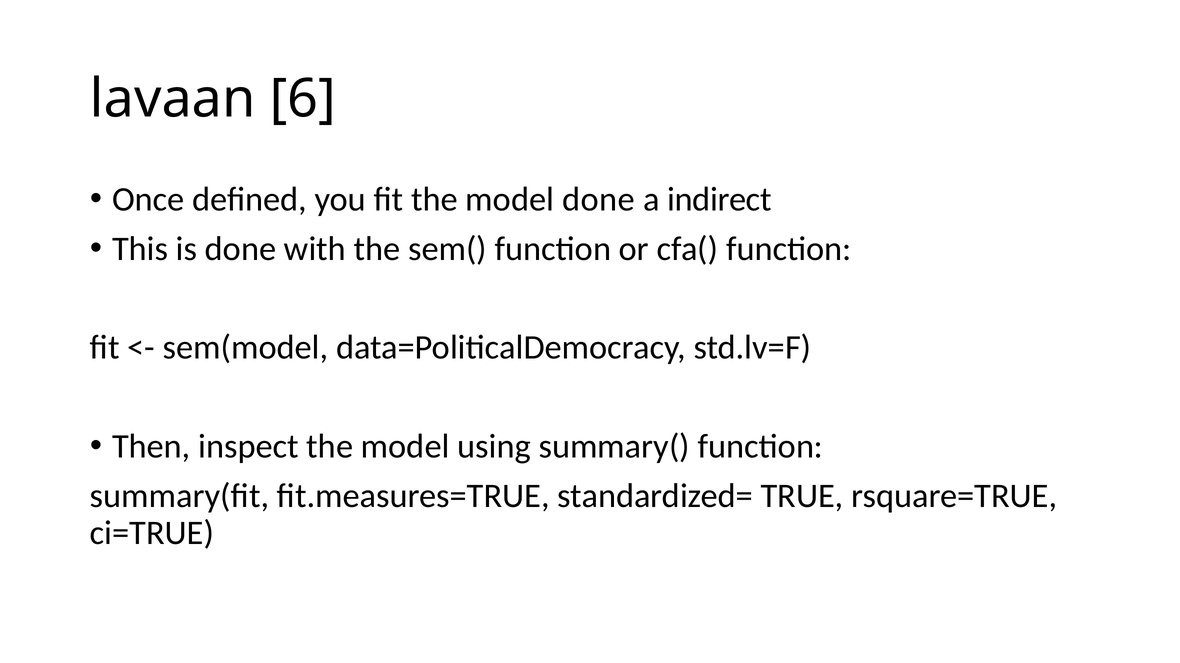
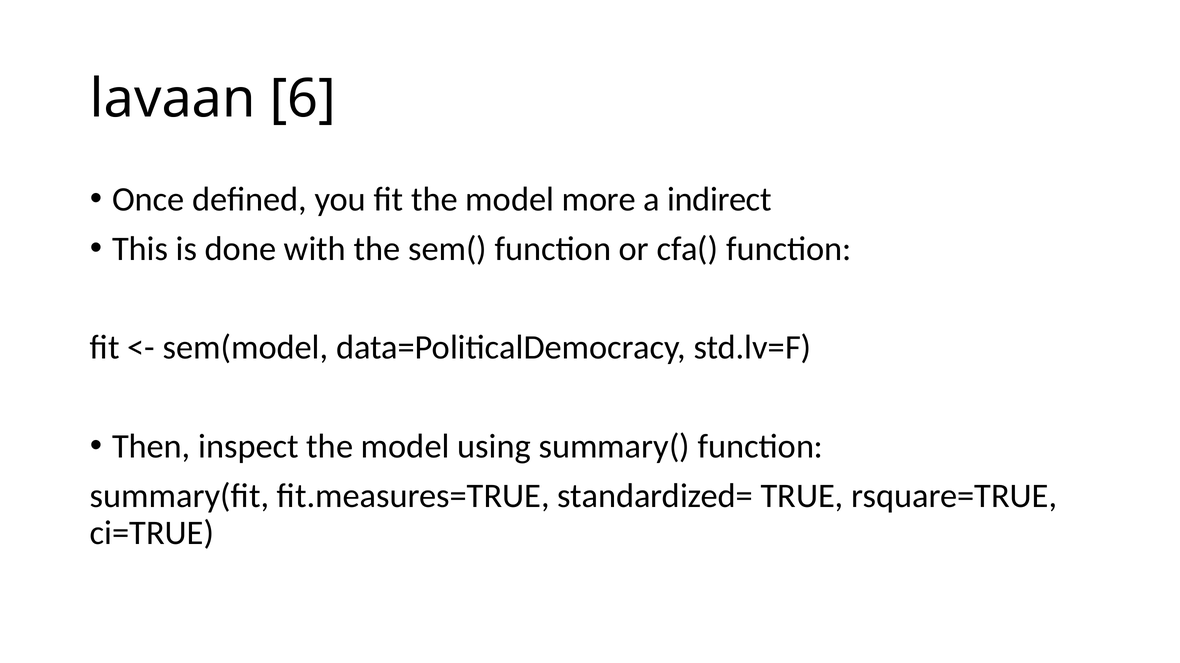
model done: done -> more
